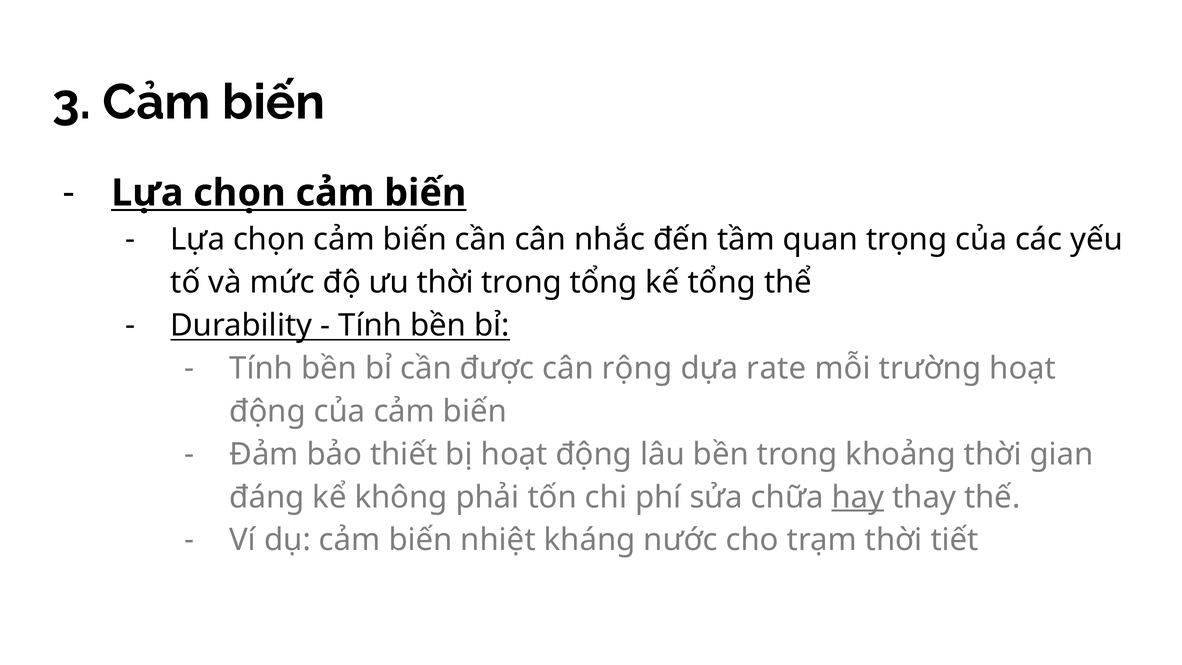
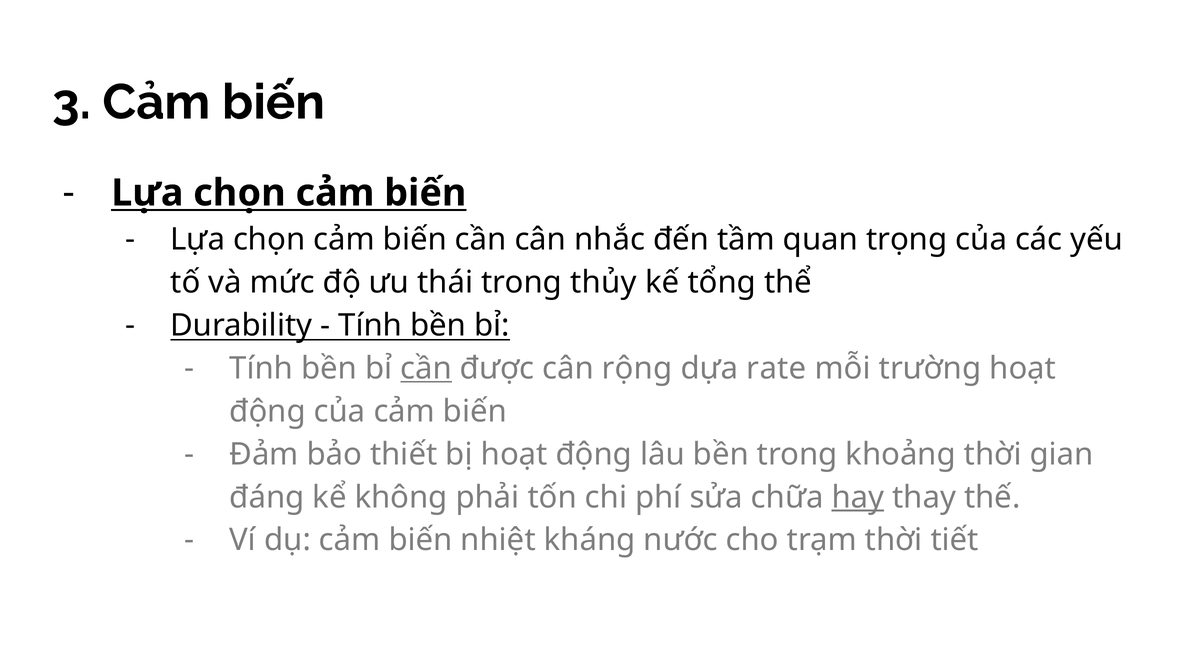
ưu thời: thời -> thái
trong tổng: tổng -> thủy
cần at (426, 368) underline: none -> present
